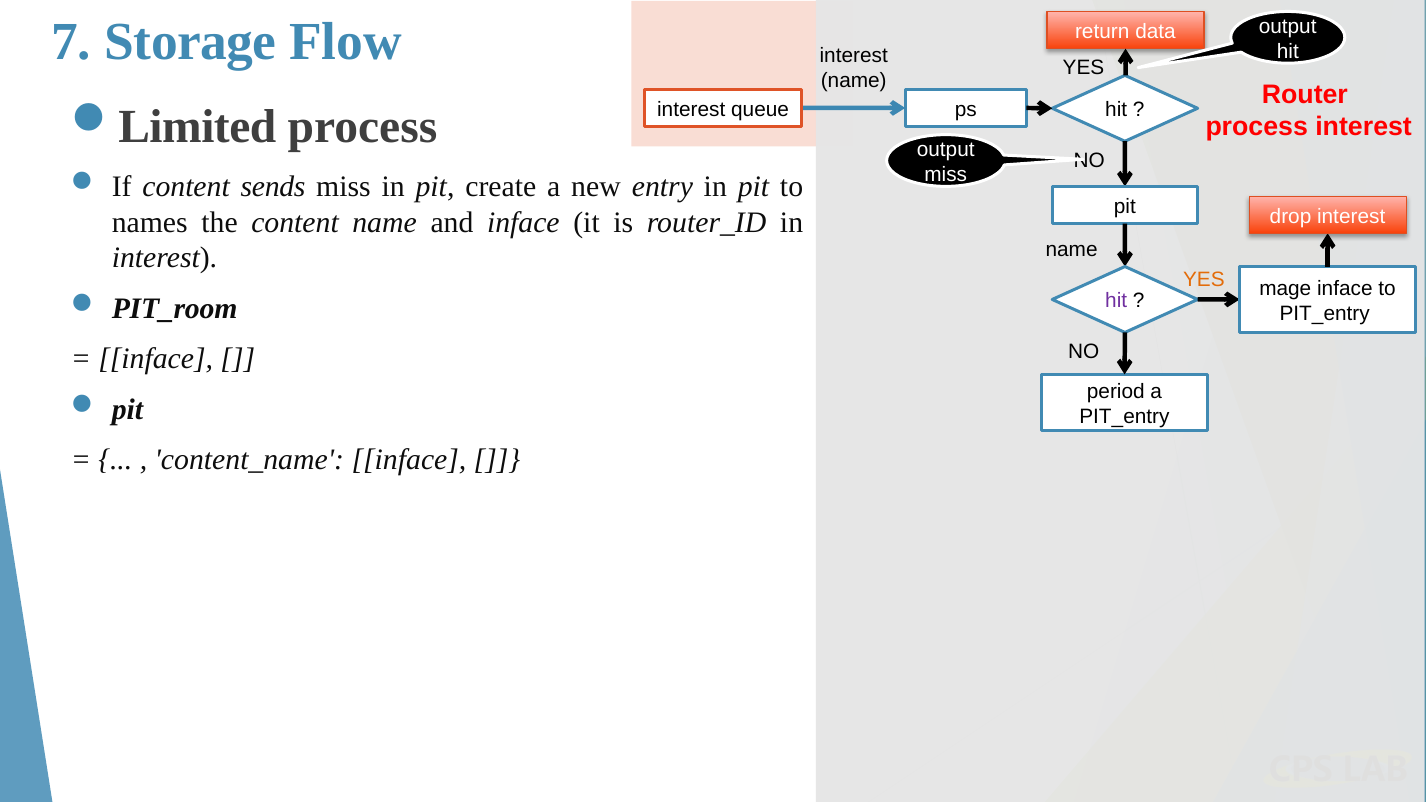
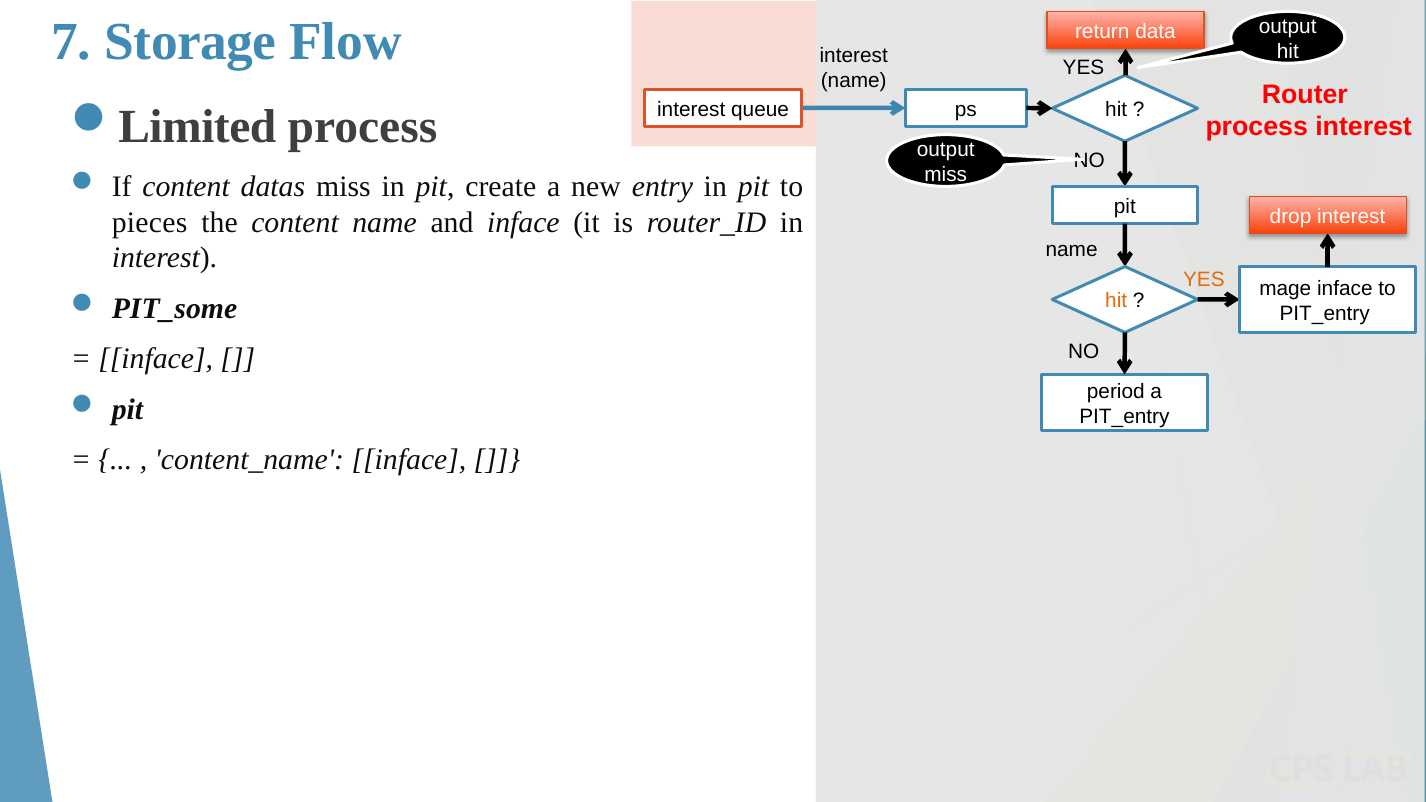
sends: sends -> datas
names: names -> pieces
hit at (1116, 301) colour: purple -> orange
PIT_room: PIT_room -> PIT_some
